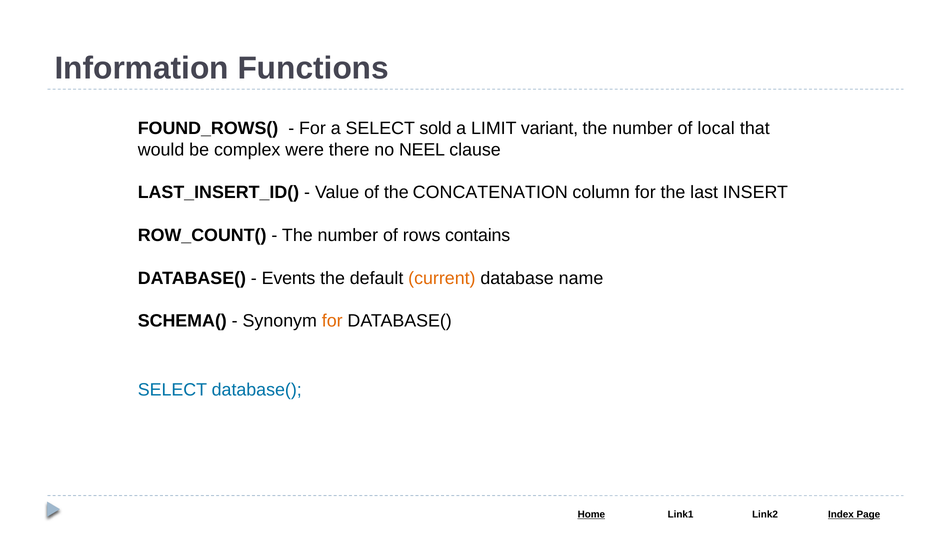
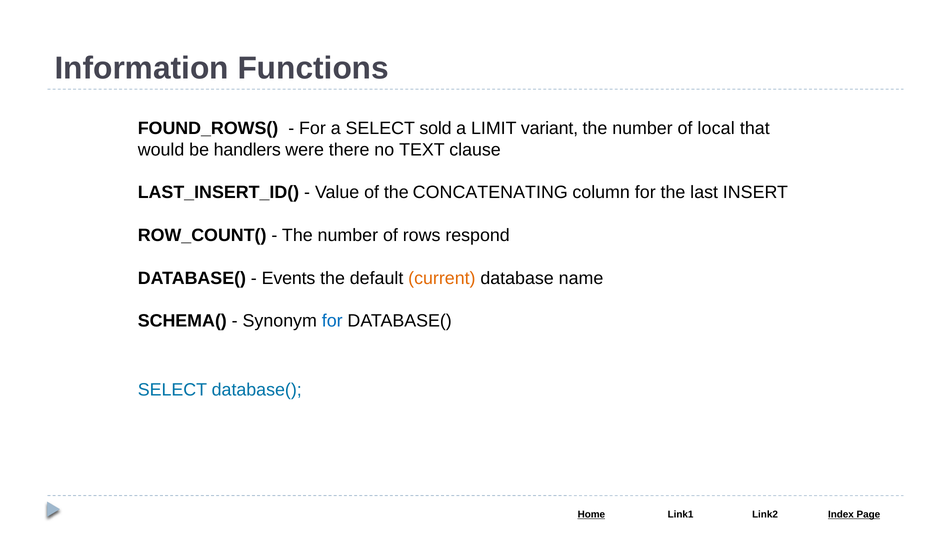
complex: complex -> handlers
NEEL: NEEL -> TEXT
CONCATENATION: CONCATENATION -> CONCATENATING
contains: contains -> respond
for at (332, 321) colour: orange -> blue
